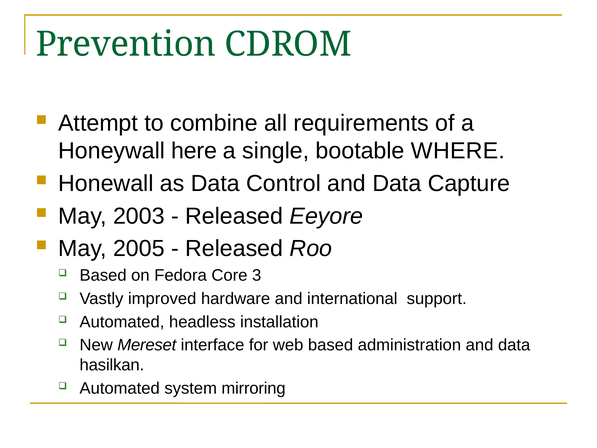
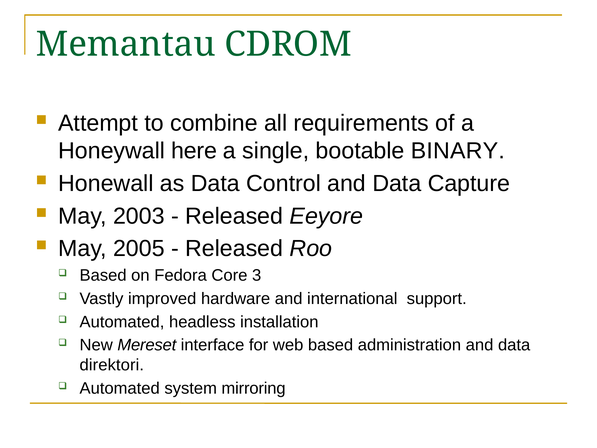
Prevention: Prevention -> Memantau
WHERE: WHERE -> BINARY
hasilkan: hasilkan -> direktori
